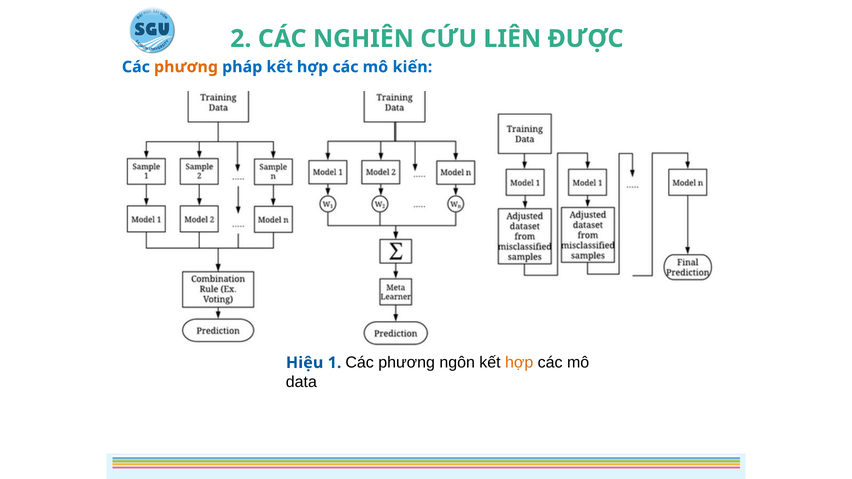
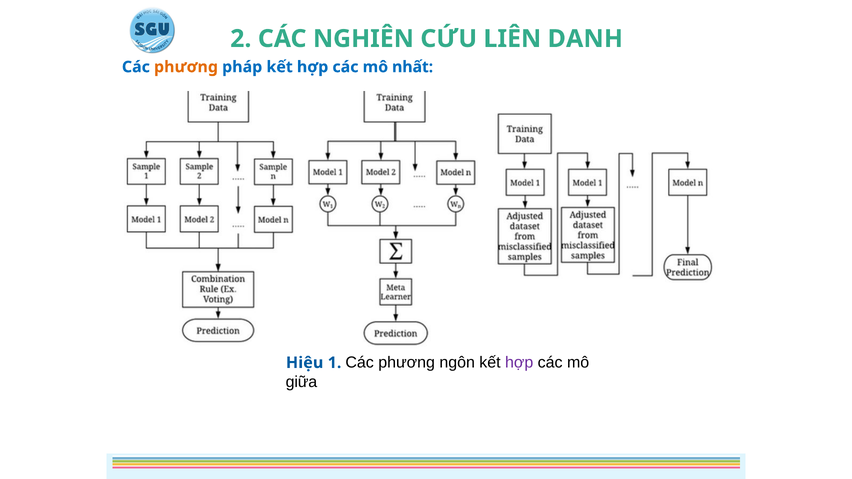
ĐƯỢC: ĐƯỢC -> DANH
kiến: kiến -> nhất
hợp at (519, 363) colour: orange -> purple
data: data -> giữa
